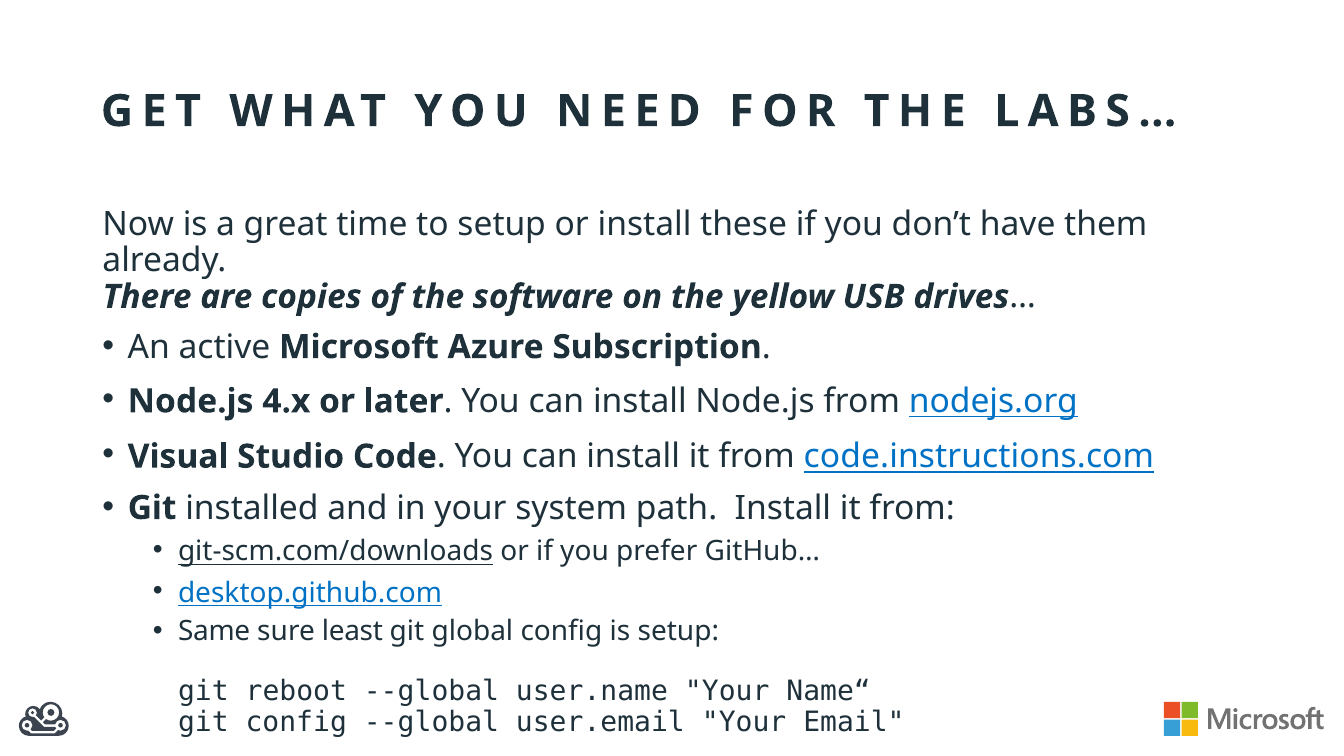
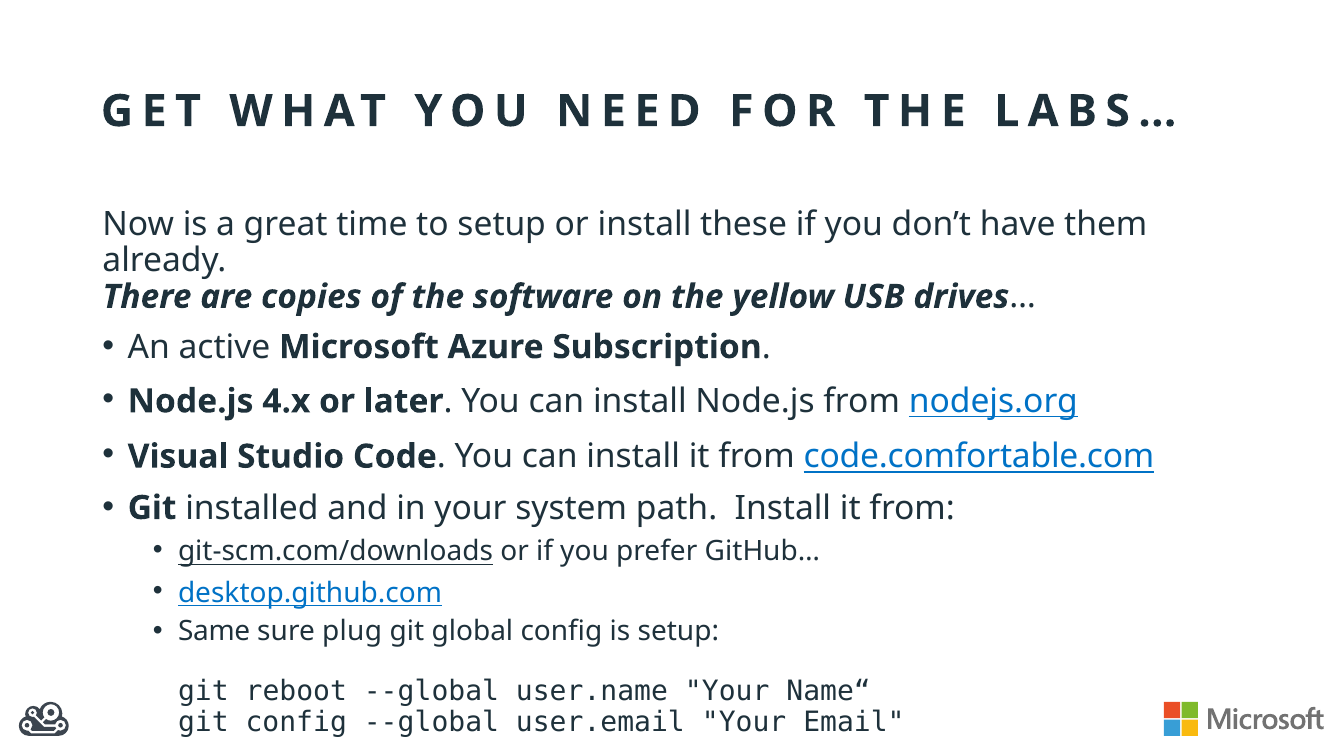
code.instructions.com: code.instructions.com -> code.comfortable.com
least: least -> plug
